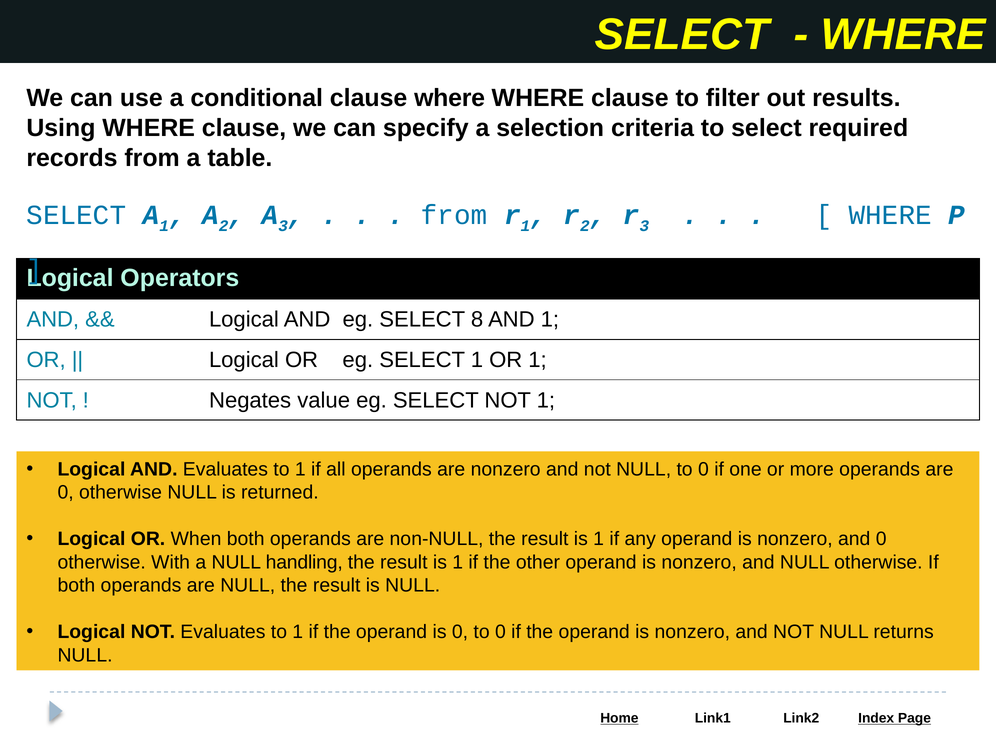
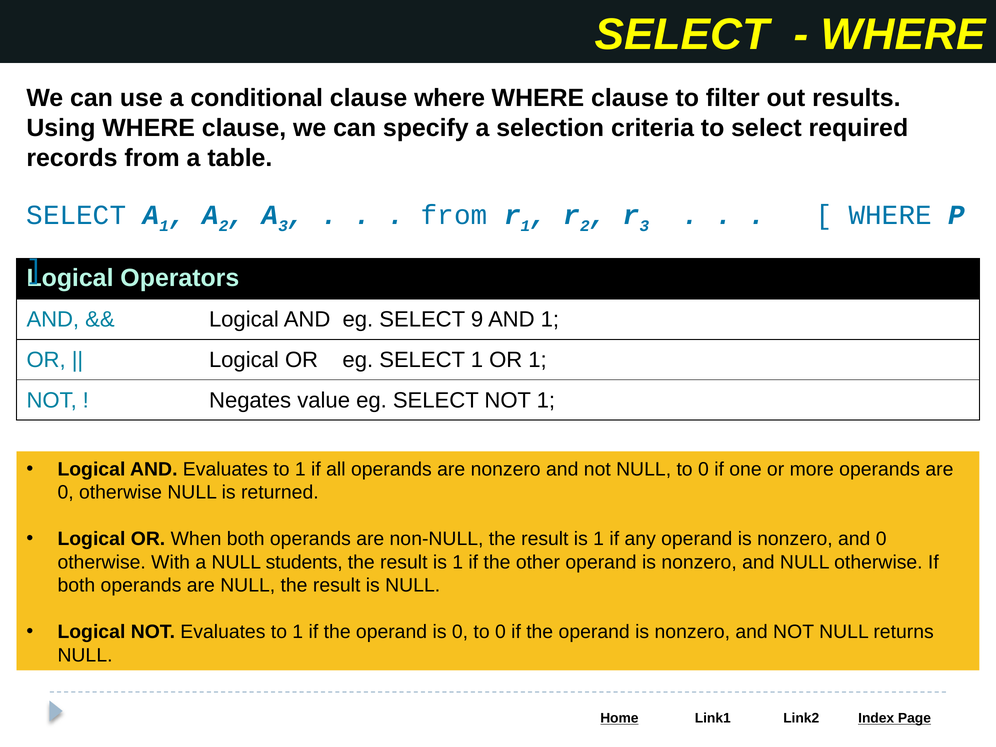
8: 8 -> 9
handling: handling -> students
